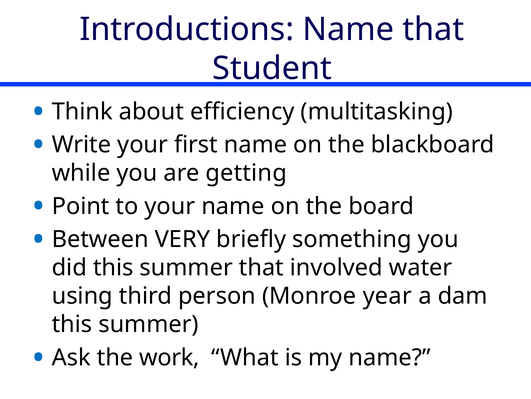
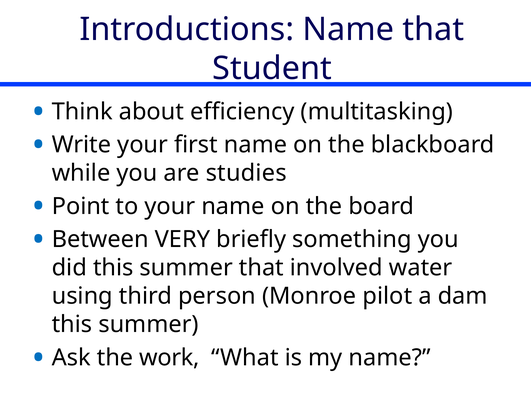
getting: getting -> studies
year: year -> pilot
